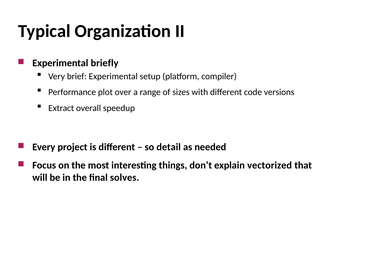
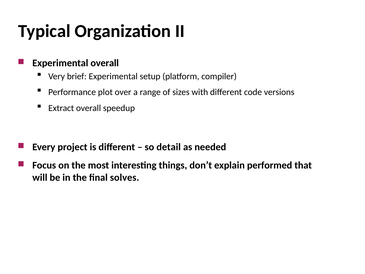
Experimental briefly: briefly -> overall
vectorized: vectorized -> performed
